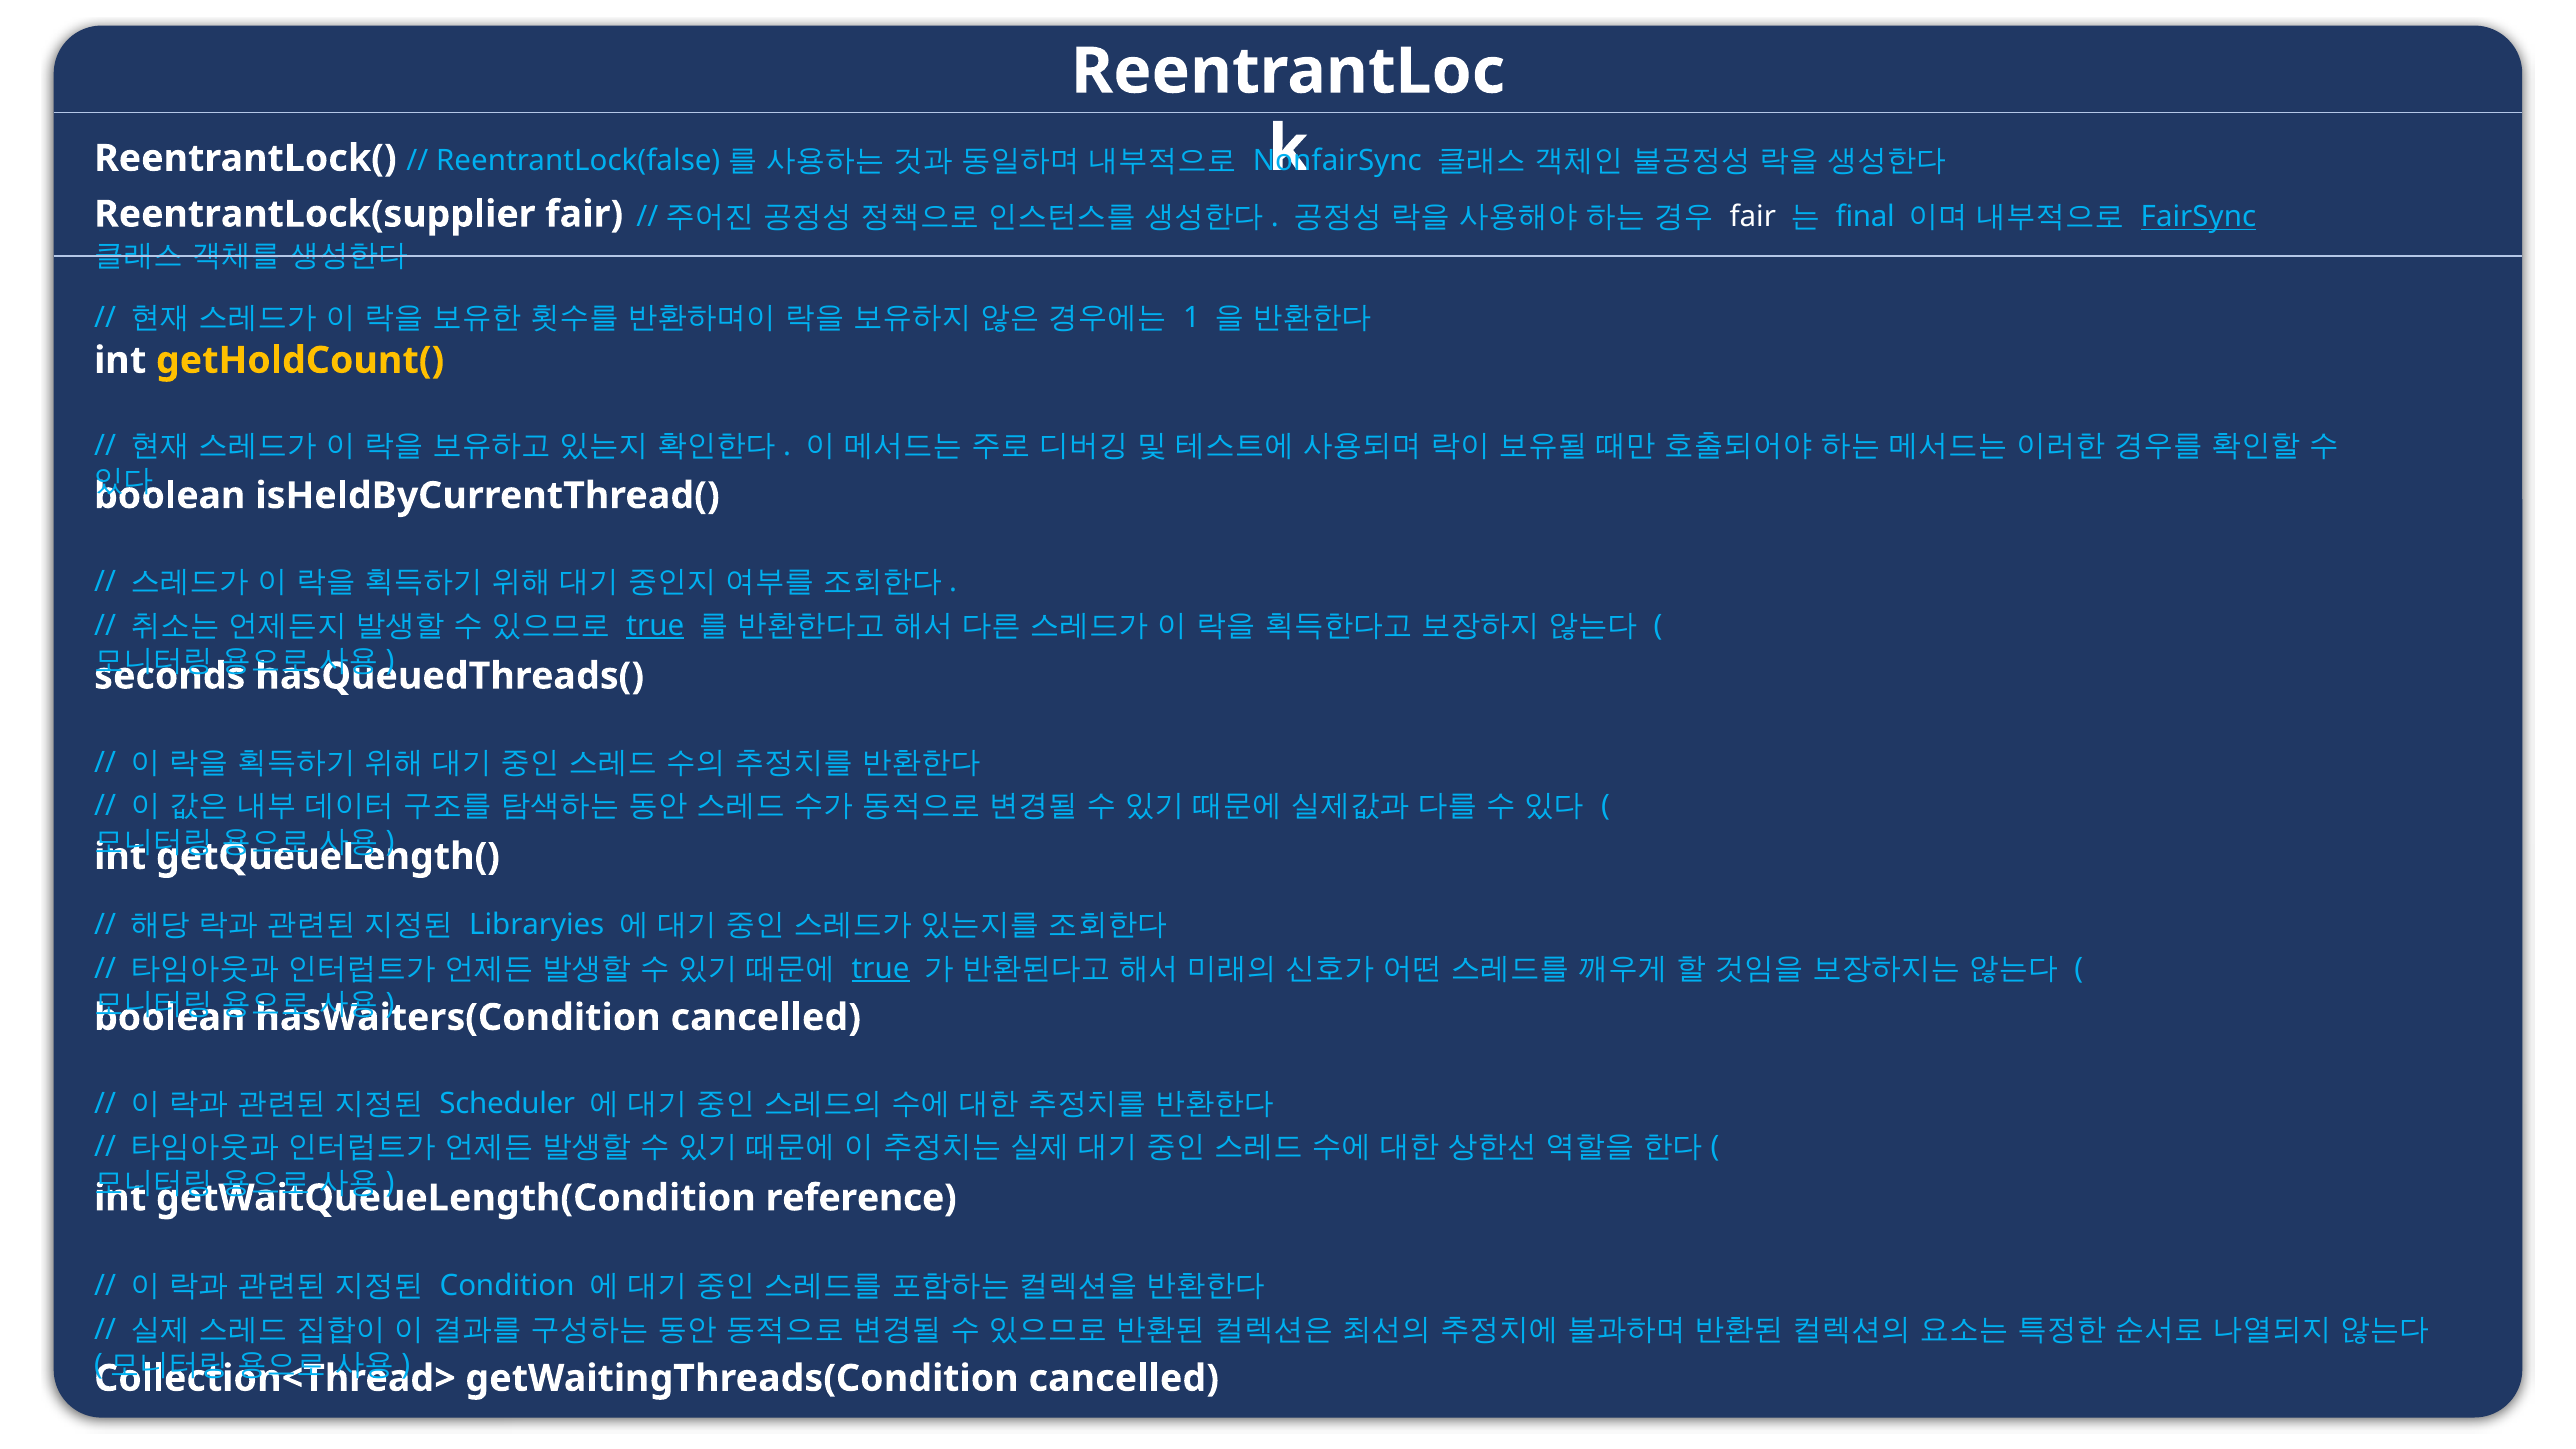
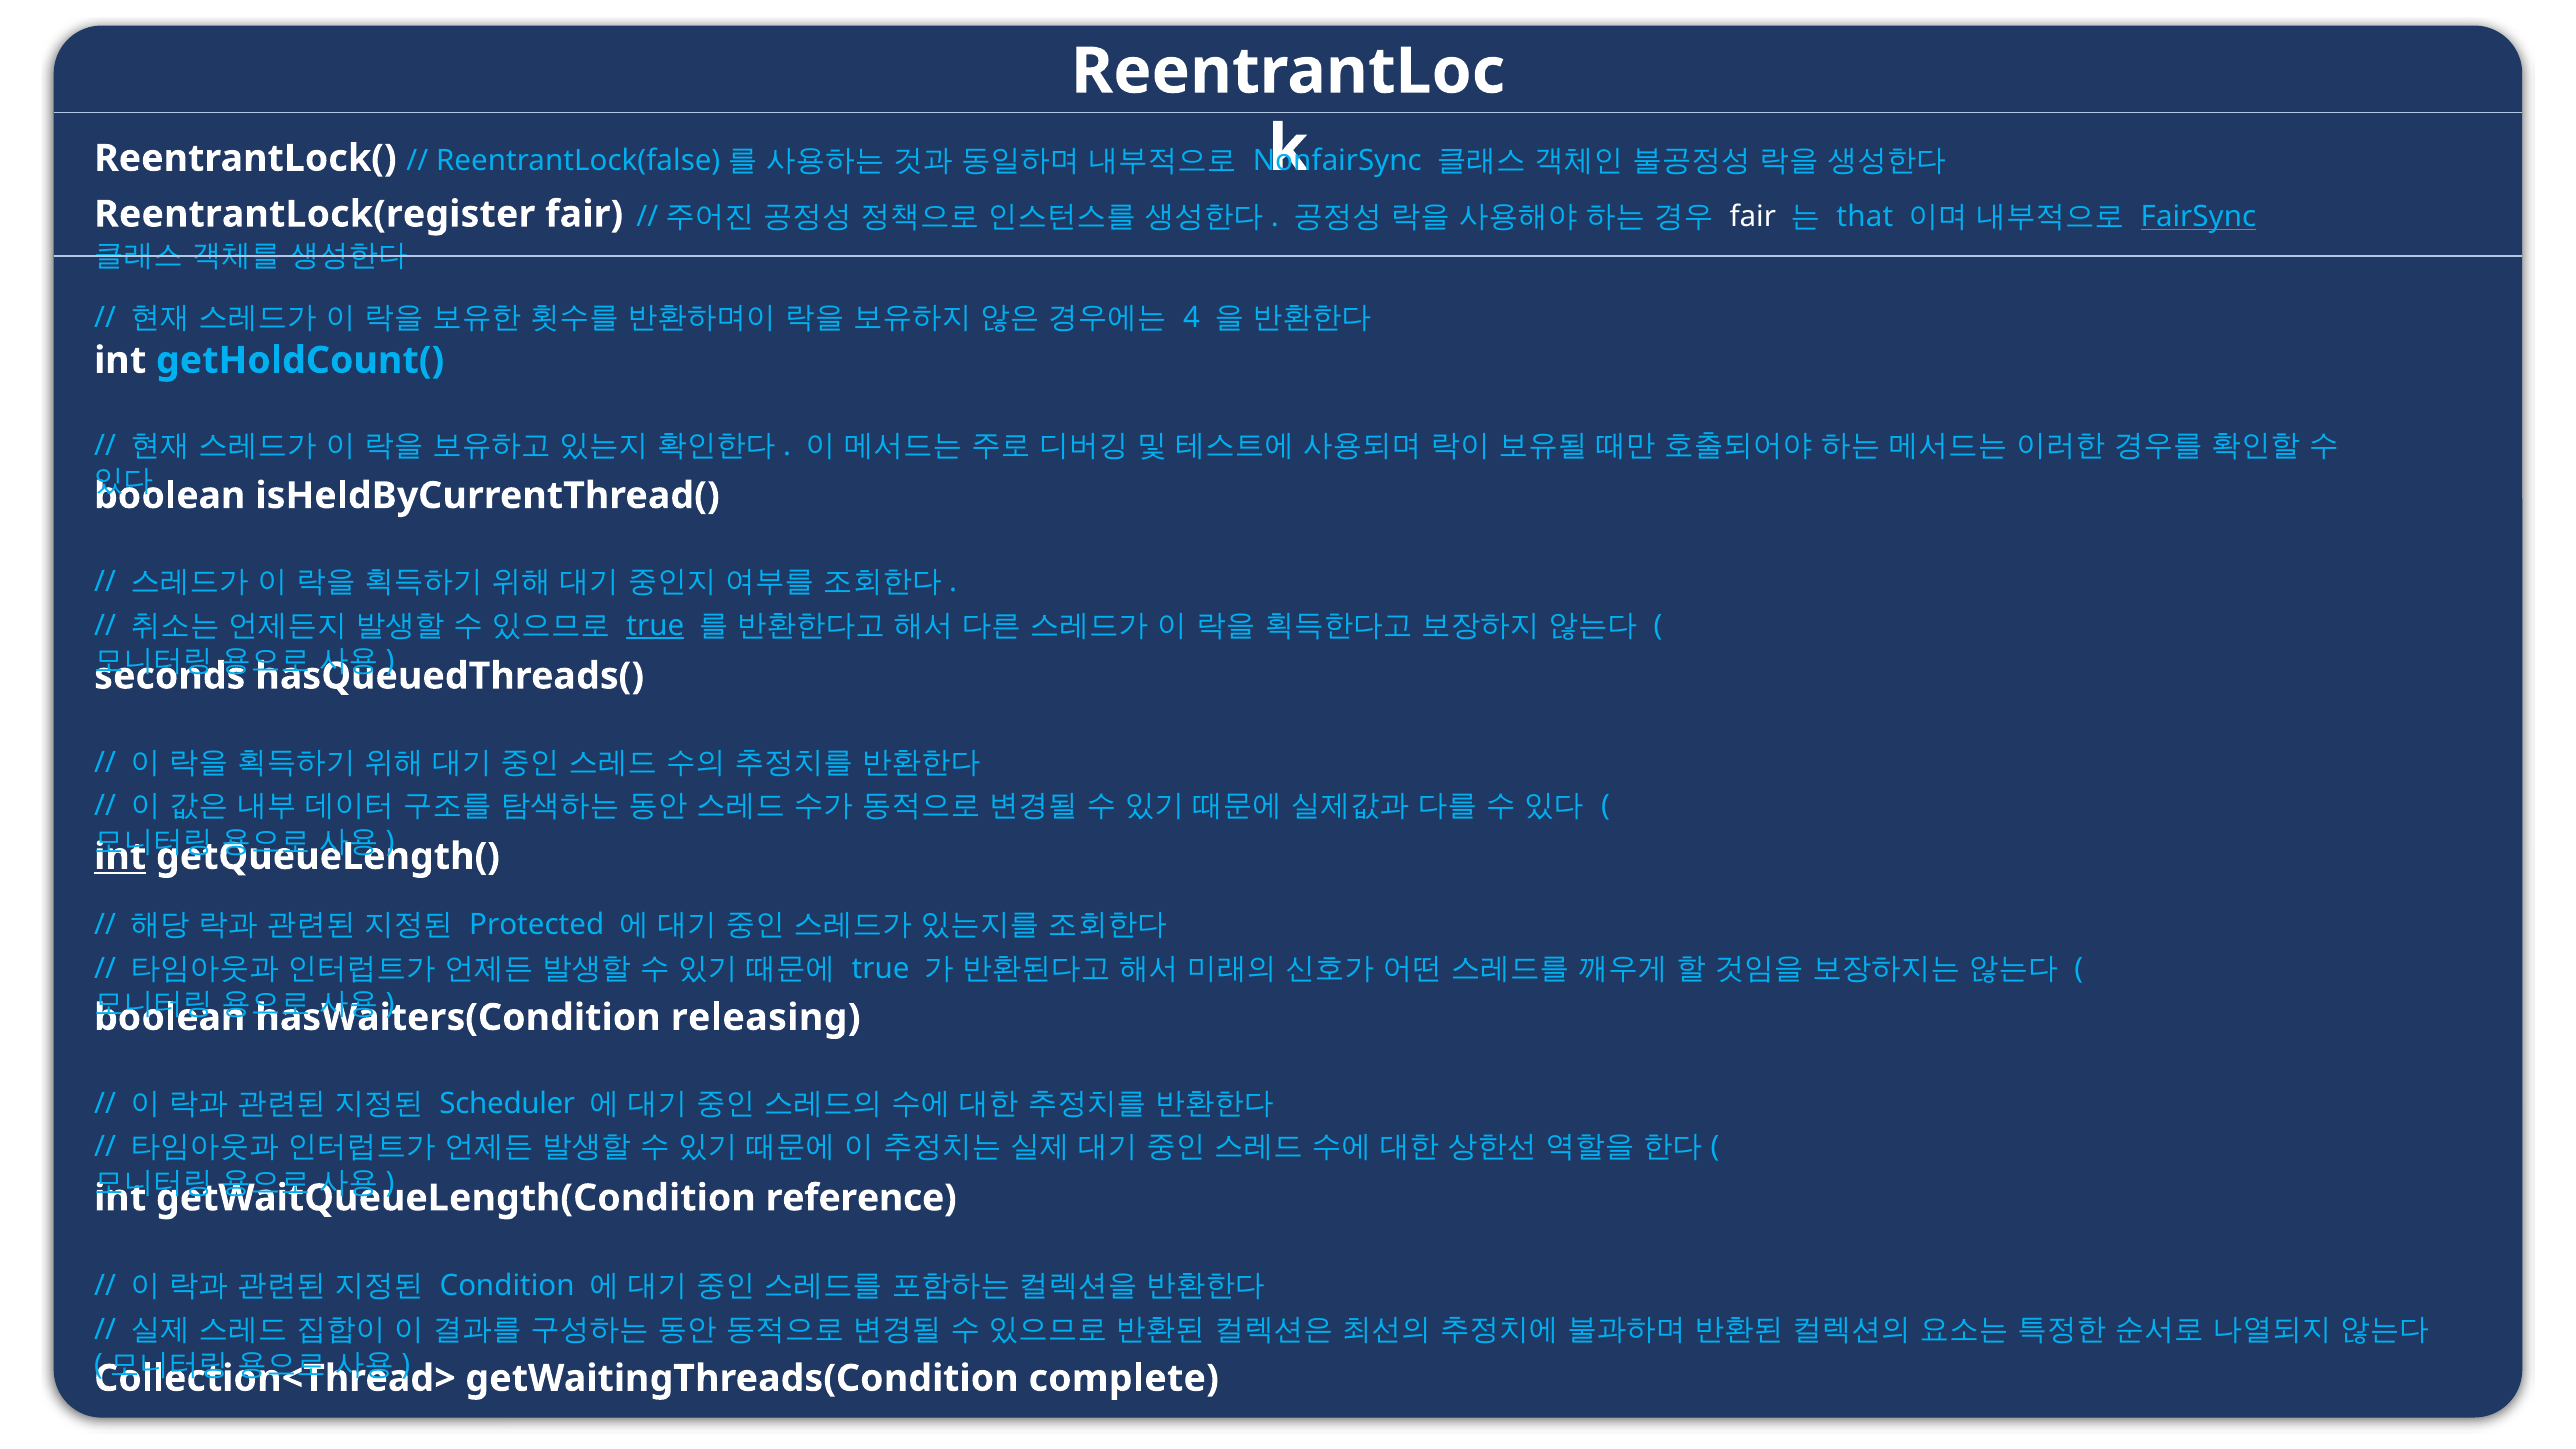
ReentrantLock(supplier: ReentrantLock(supplier -> ReentrantLock(register
final: final -> that
1: 1 -> 4
getHoldCount( colour: yellow -> light blue
int at (120, 857) underline: none -> present
Libraryies: Libraryies -> Protected
true at (881, 969) underline: present -> none
cancelled at (766, 1018): cancelled -> releasing
getWaitingThreads(Condition cancelled: cancelled -> complete
